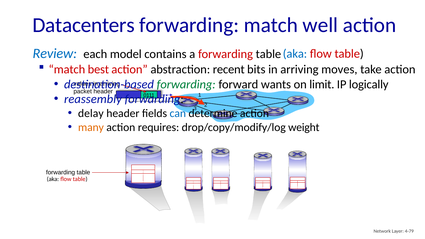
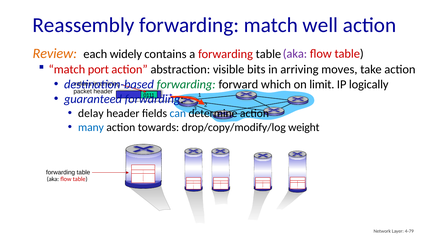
Datacenters: Datacenters -> Reassembly
Review colour: blue -> orange
model: model -> widely
aka at (295, 54) colour: blue -> purple
best: best -> port
recent: recent -> visible
wants: wants -> which
reassembly: reassembly -> guaranteed
many colour: orange -> blue
requires: requires -> towards
